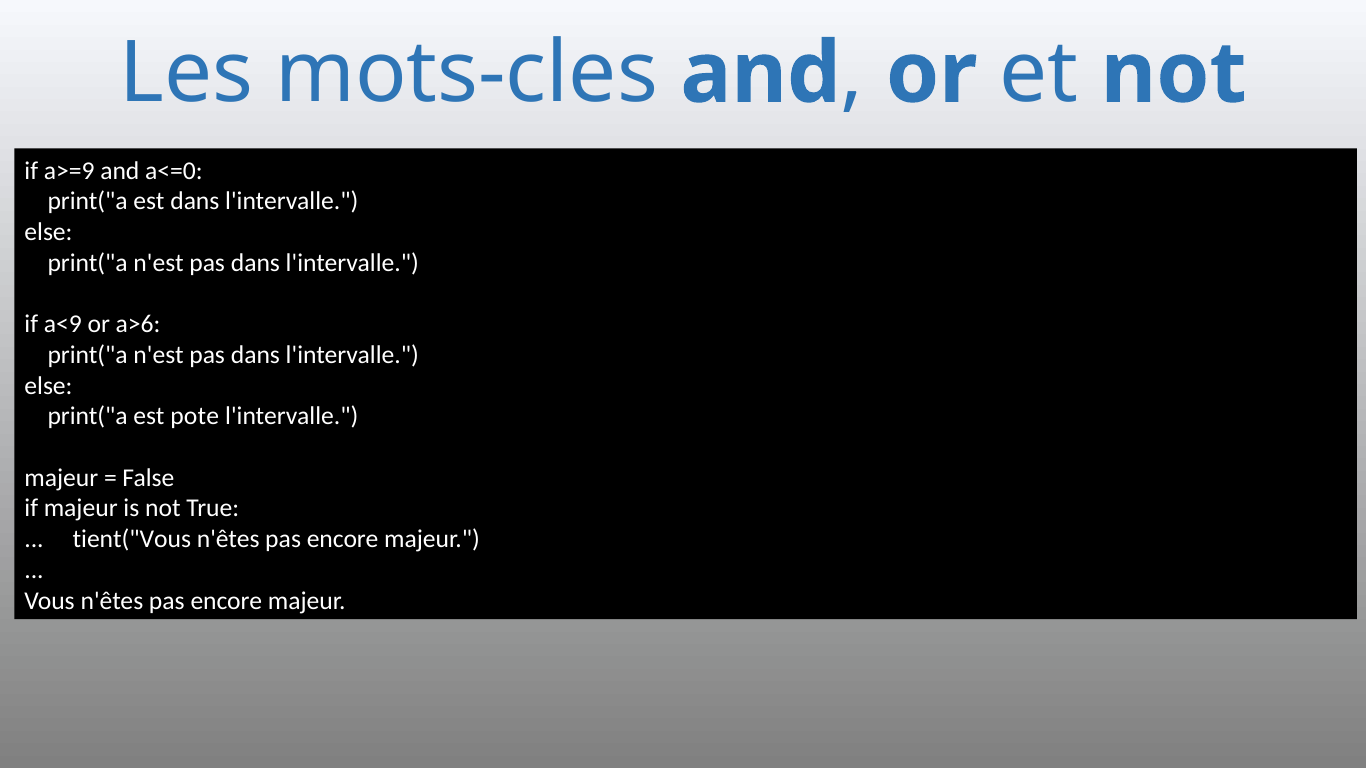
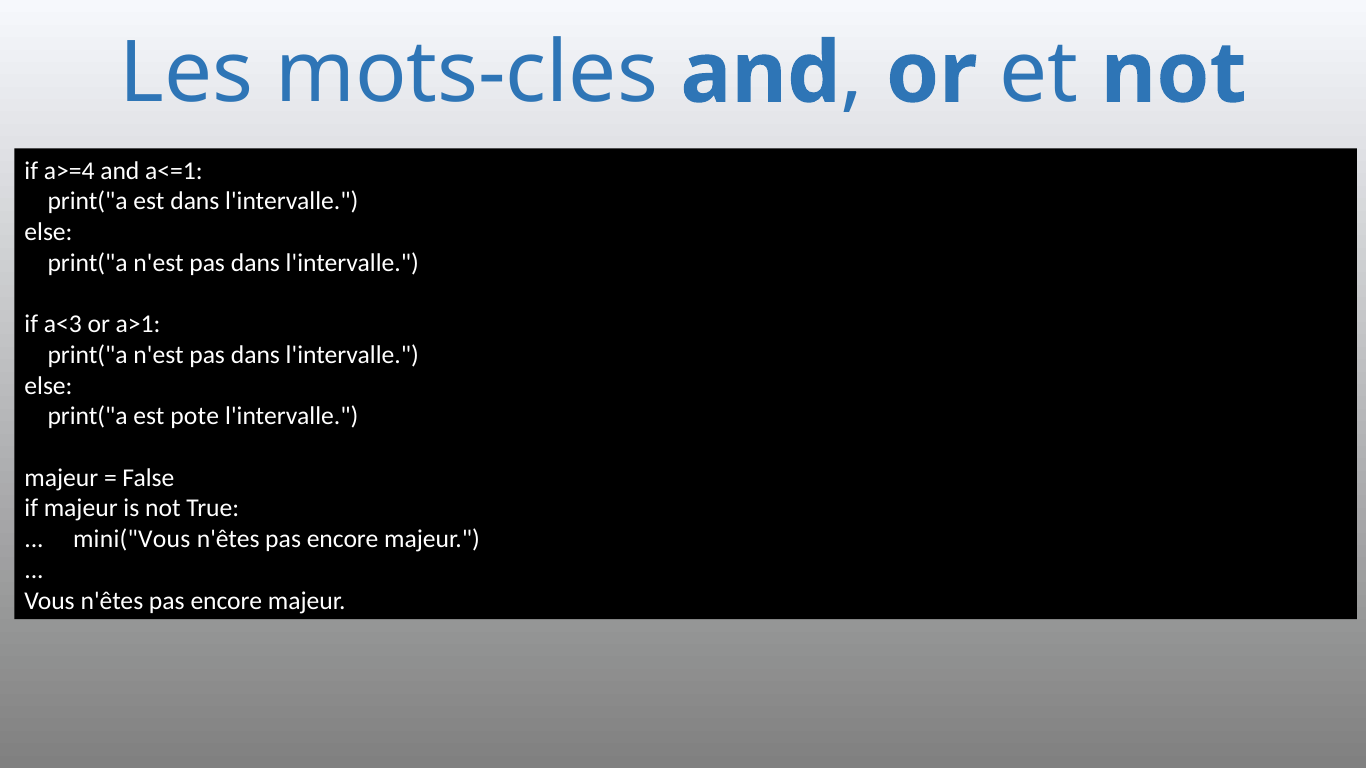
a>=9: a>=9 -> a>=4
a<=0: a<=0 -> a<=1
a<9: a<9 -> a<3
a>6: a>6 -> a>1
tient("Vous: tient("Vous -> mini("Vous
